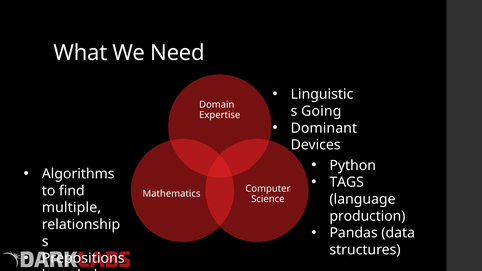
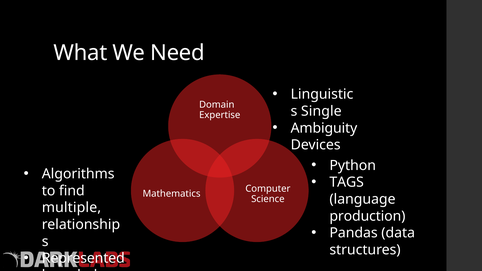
Going: Going -> Single
Dominant: Dominant -> Ambiguity
Prepositions: Prepositions -> Represented
